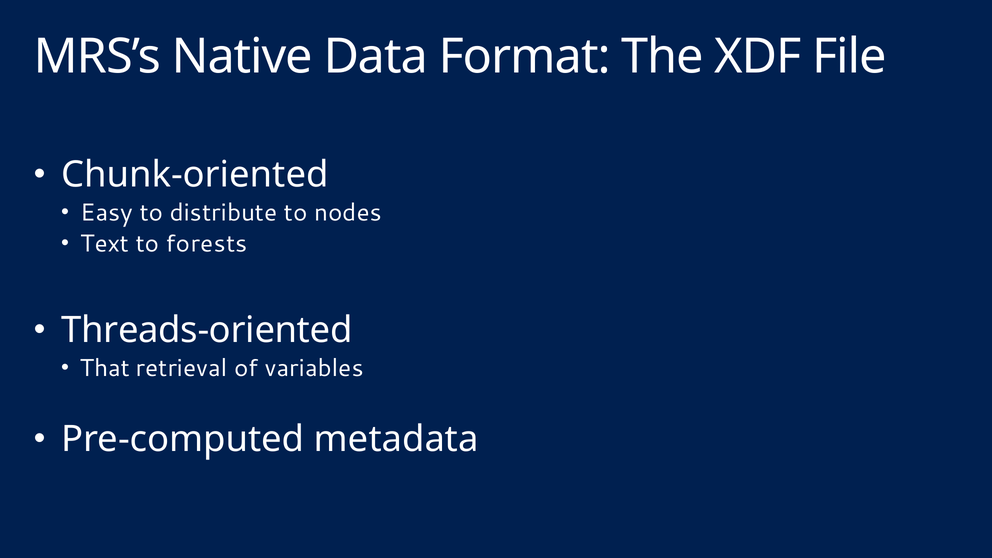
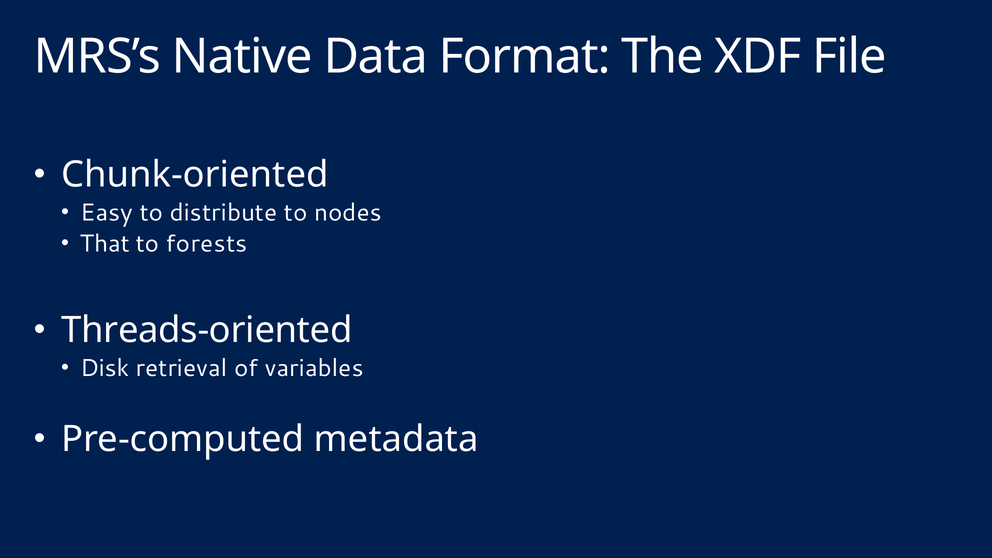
Text: Text -> That
That: That -> Disk
